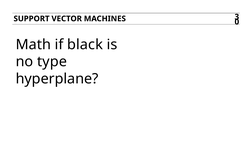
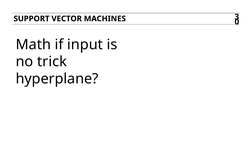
black: black -> input
type: type -> trick
